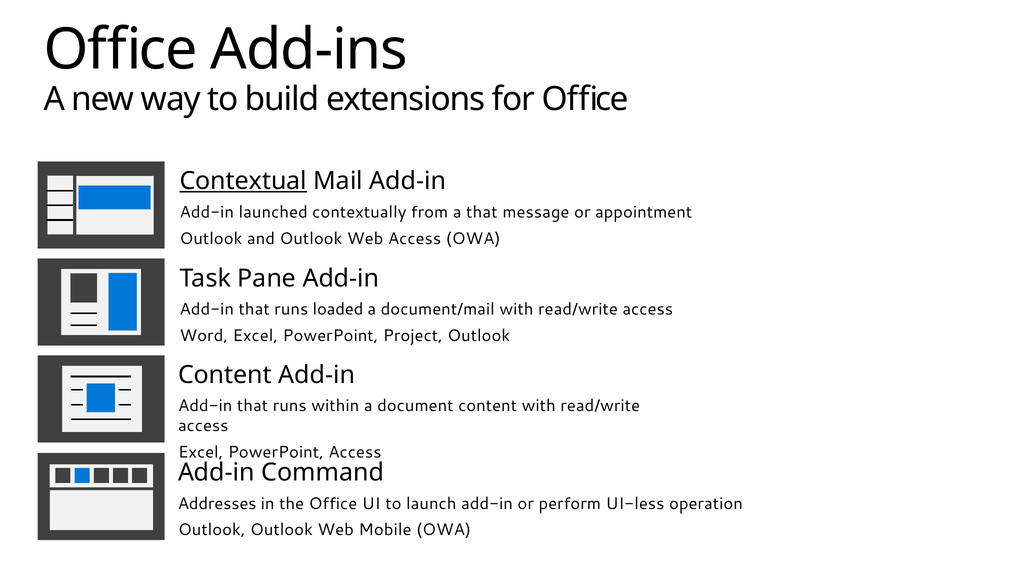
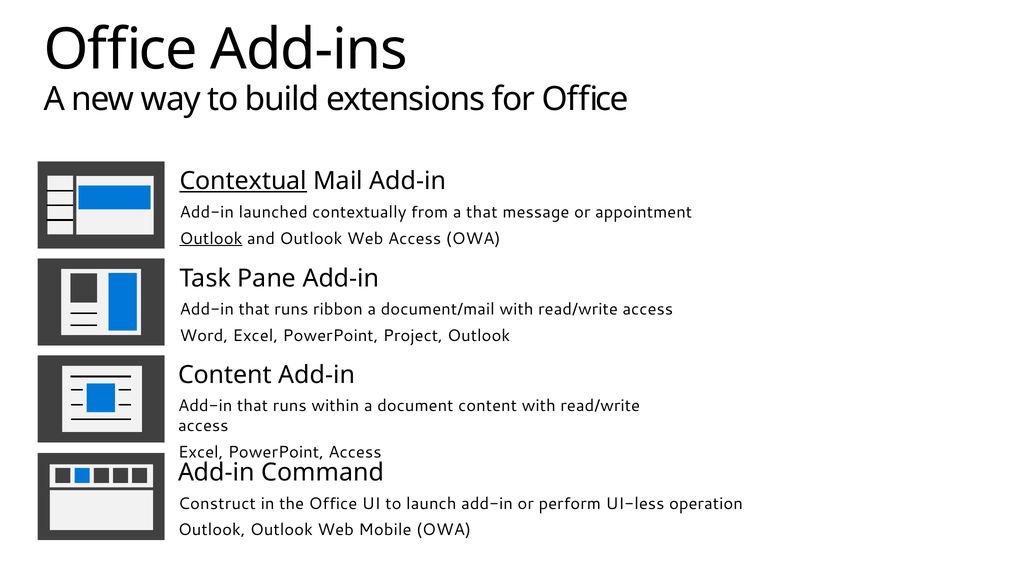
Outlook at (211, 239) underline: none -> present
loaded: loaded -> ribbon
Addresses: Addresses -> Construct
